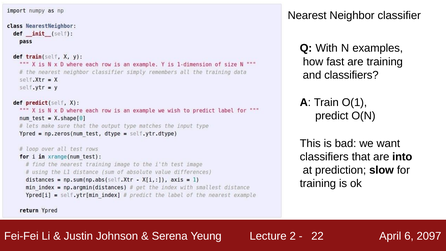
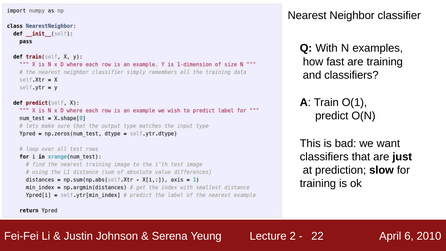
into: into -> just
2097: 2097 -> 2010
